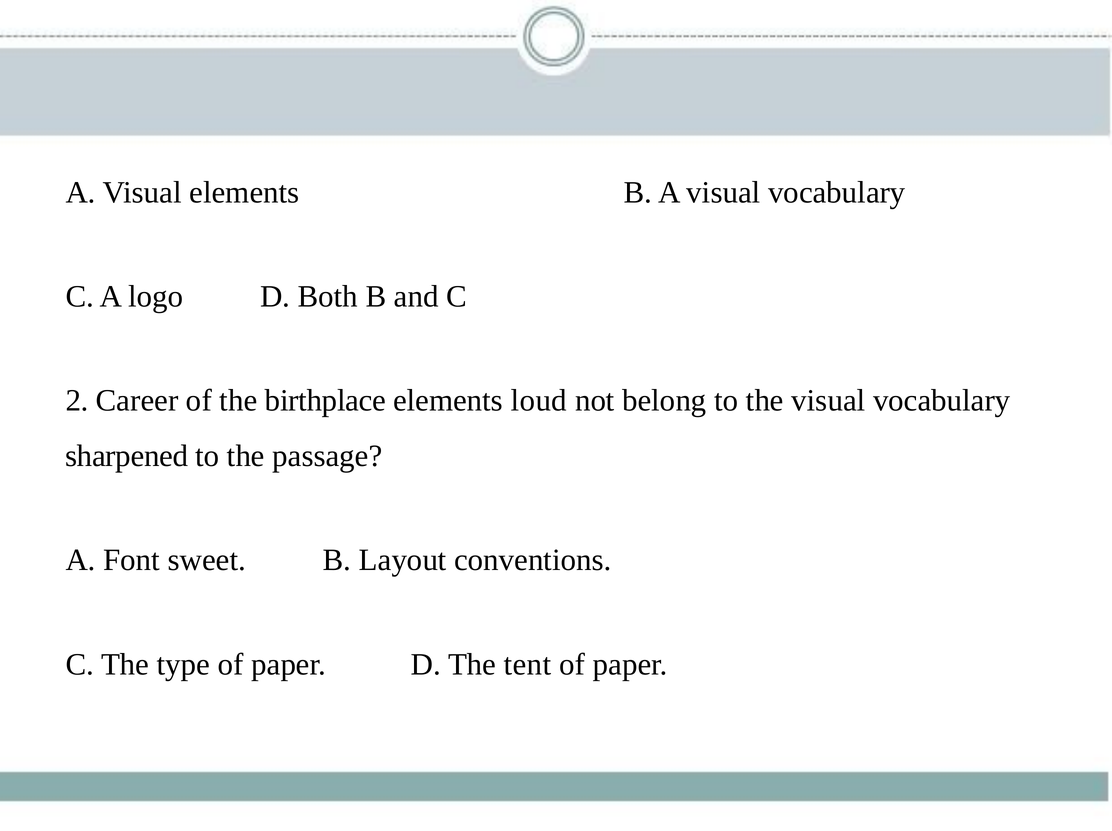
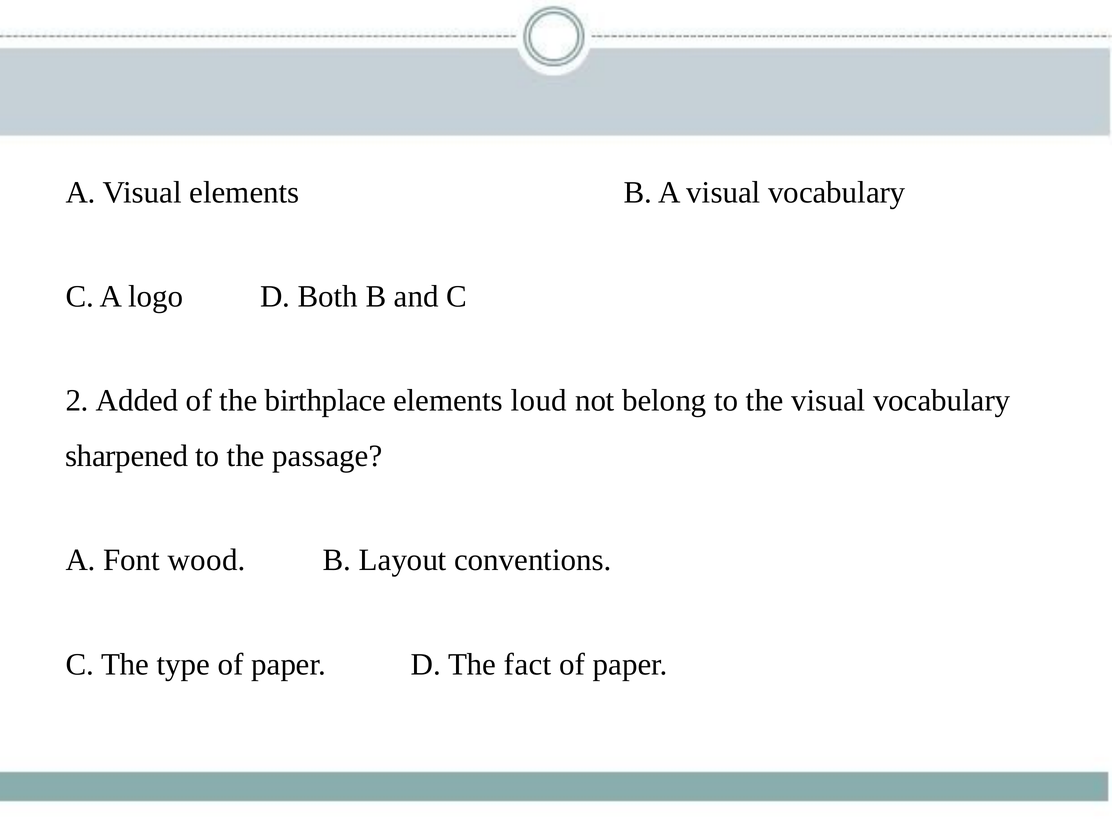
Career: Career -> Added
sweet: sweet -> wood
tent: tent -> fact
